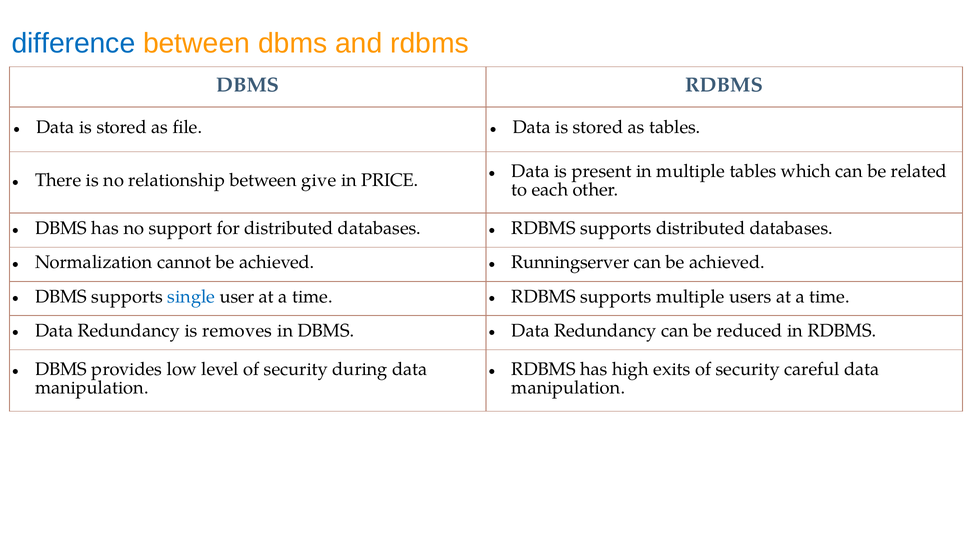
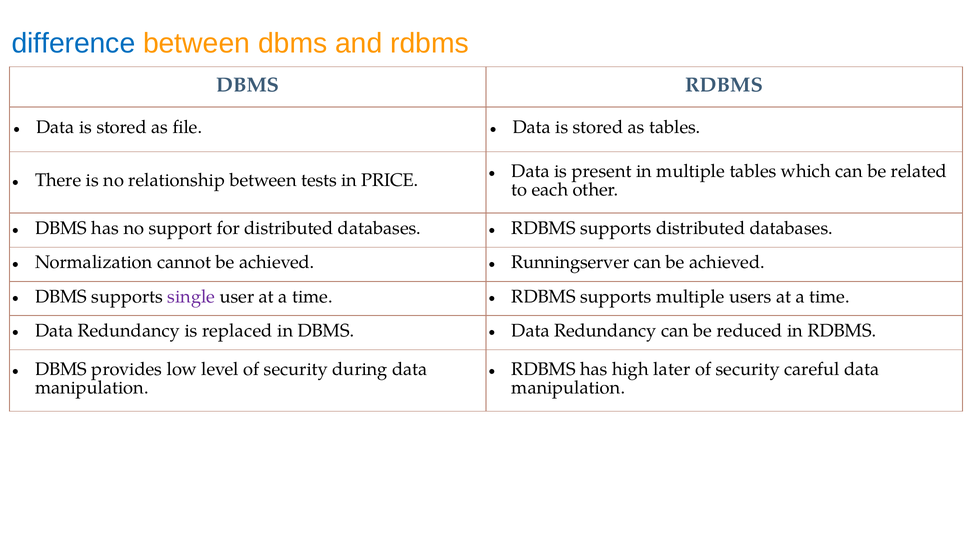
give: give -> tests
single colour: blue -> purple
removes: removes -> replaced
exits: exits -> later
